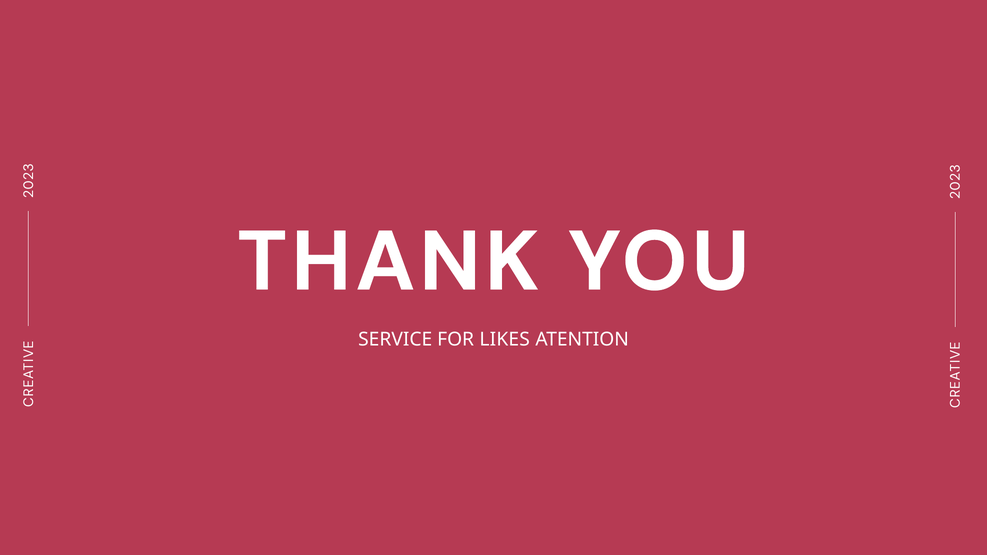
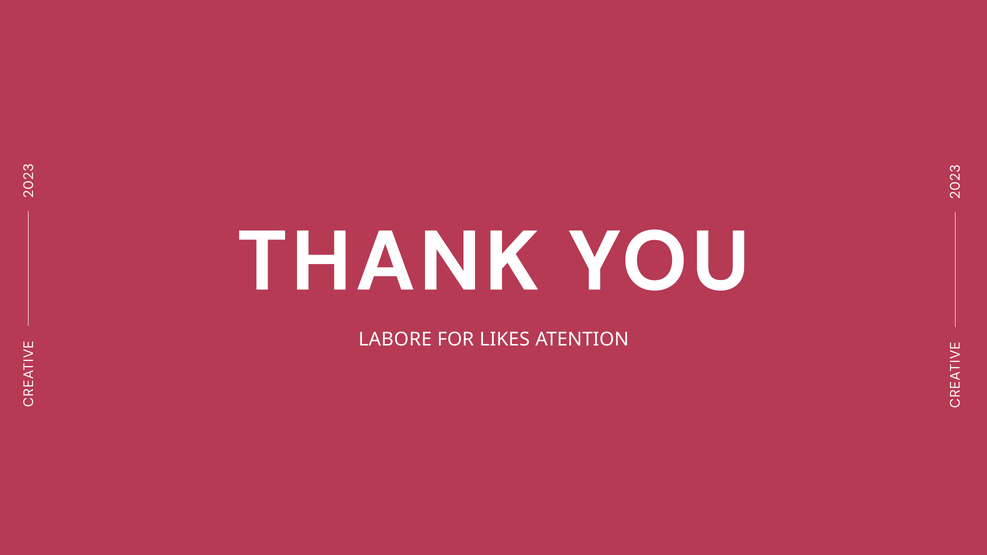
SERVICE: SERVICE -> LABORE
